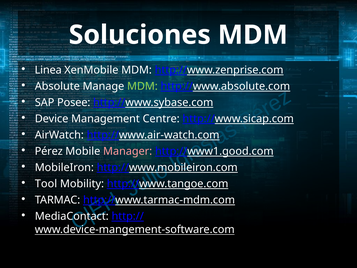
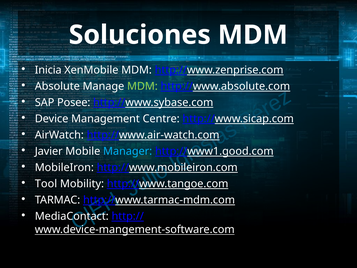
Linea: Linea -> Inicia
Pérez: Pérez -> Javier
Manager colour: pink -> light blue
